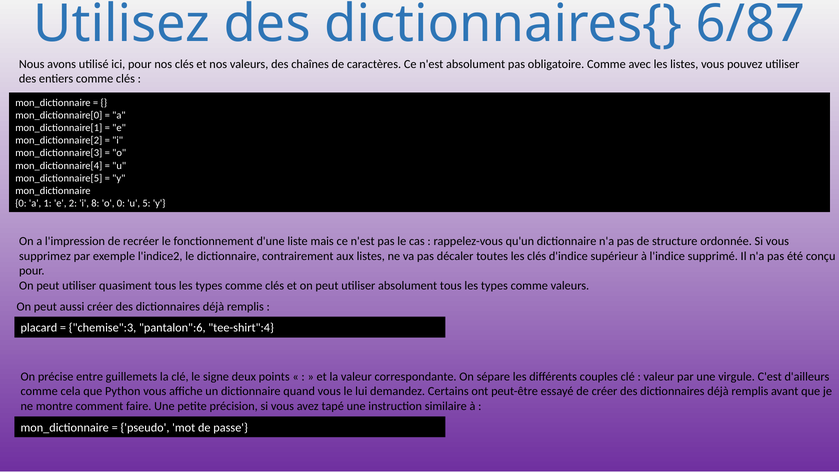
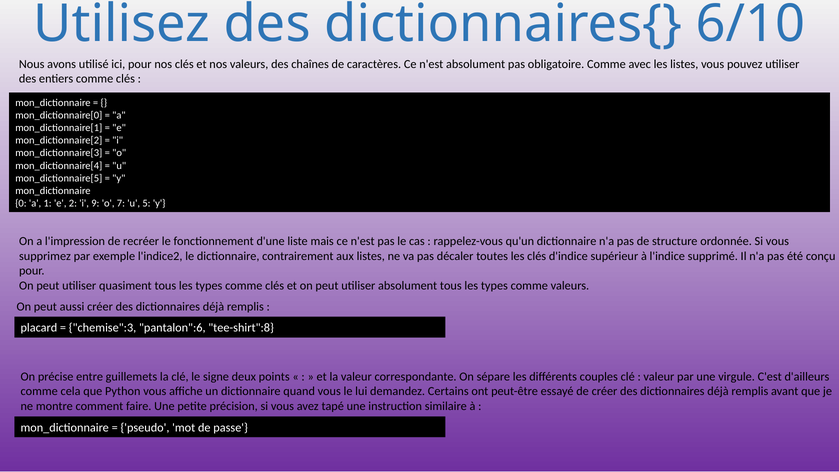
6/87: 6/87 -> 6/10
8: 8 -> 9
o 0: 0 -> 7
tee-shirt":4: tee-shirt":4 -> tee-shirt":8
